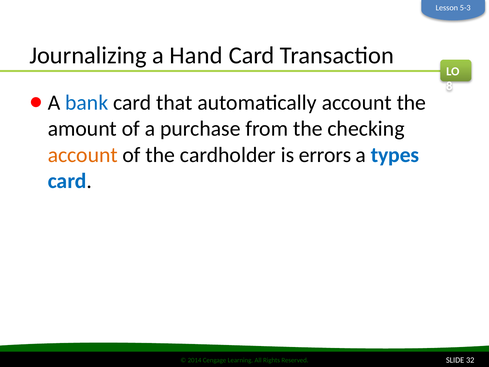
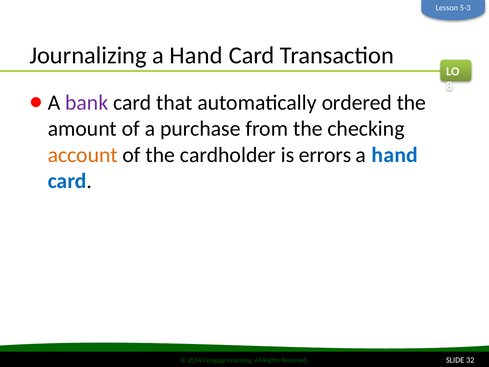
bank colour: blue -> purple
automatically account: account -> ordered
types at (395, 155): types -> hand
